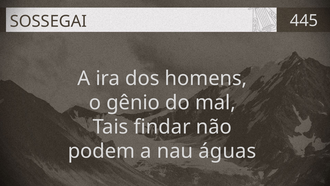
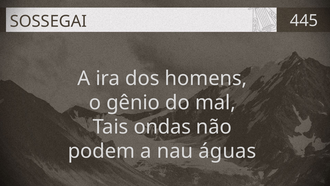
findar: findar -> ondas
